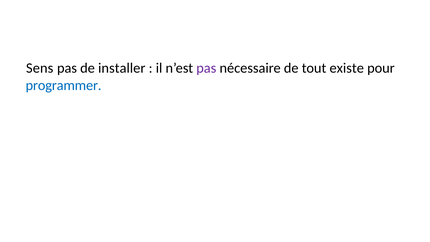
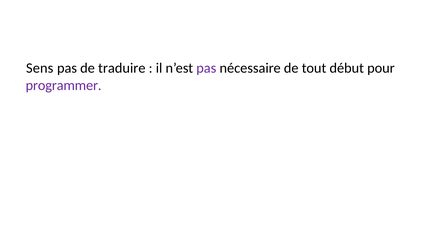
installer: installer -> traduire
existe: existe -> début
programmer colour: blue -> purple
